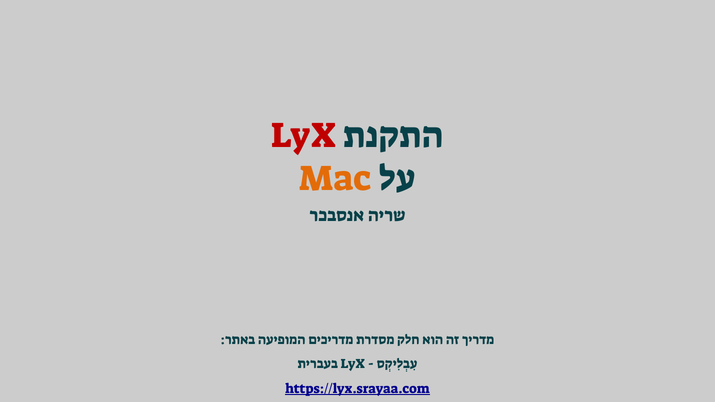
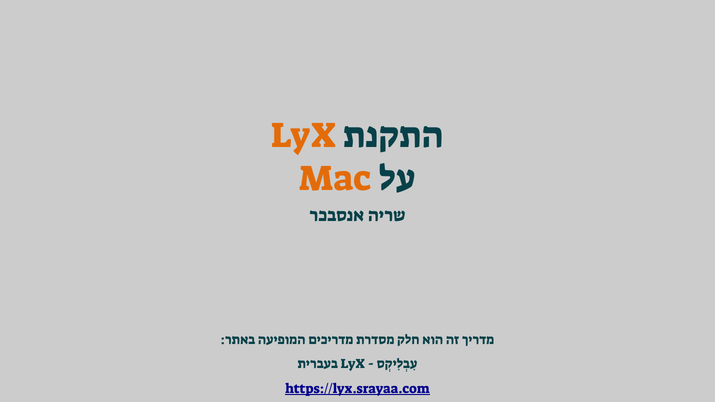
LyX at (304, 136) colour: red -> orange
